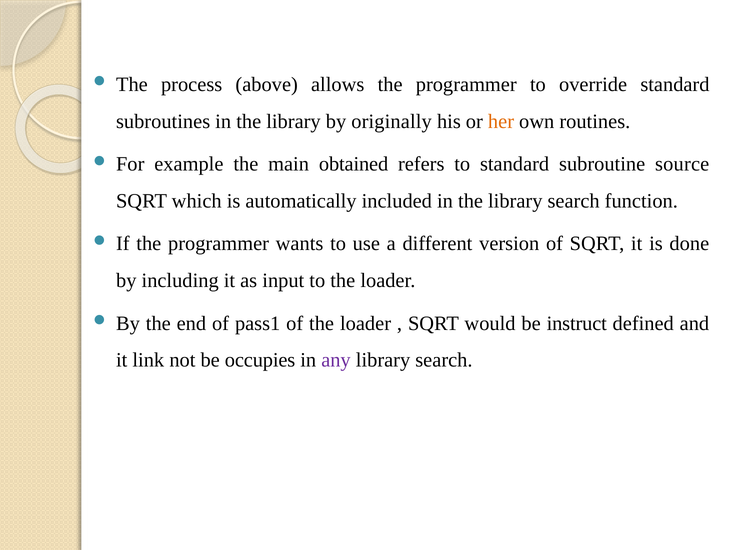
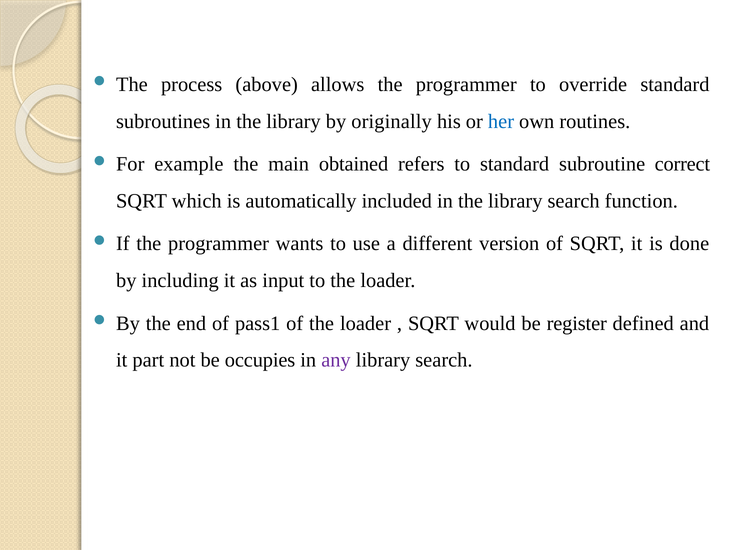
her colour: orange -> blue
source: source -> correct
instruct: instruct -> register
link: link -> part
